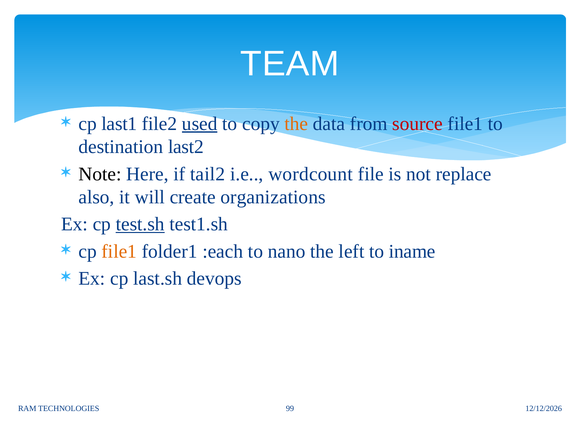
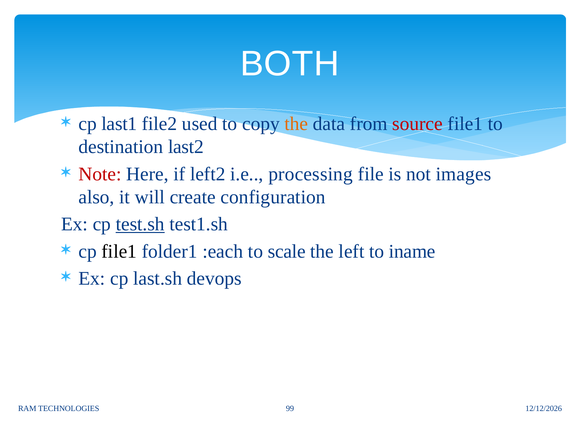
TEAM: TEAM -> BOTH
used underline: present -> none
Note colour: black -> red
tail2: tail2 -> left2
wordcount: wordcount -> processing
replace: replace -> images
organizations: organizations -> configuration
file1 at (119, 251) colour: orange -> black
nano: nano -> scale
